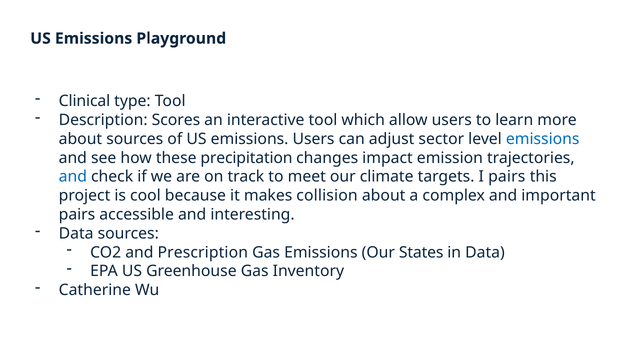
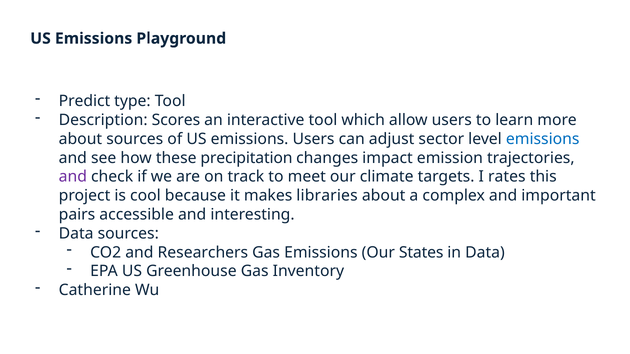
Clinical: Clinical -> Predict
and at (73, 177) colour: blue -> purple
I pairs: pairs -> rates
collision: collision -> libraries
Prescription: Prescription -> Researchers
